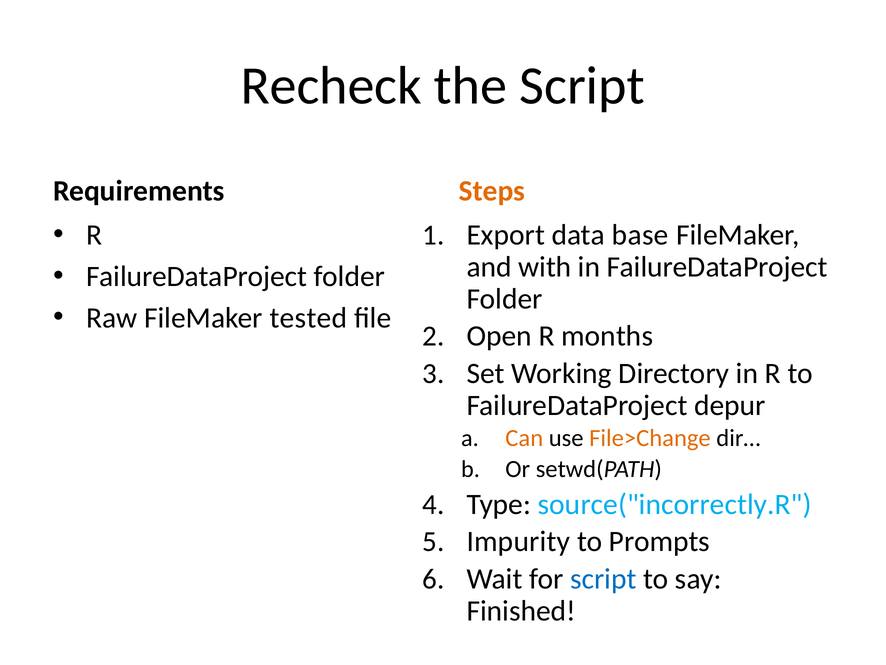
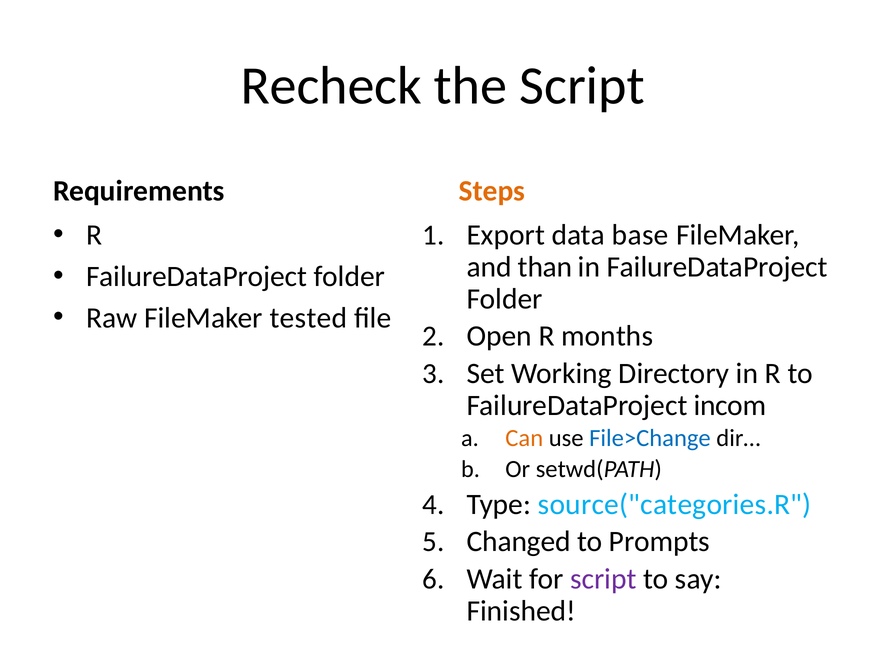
with: with -> than
depur: depur -> incom
File>Change colour: orange -> blue
source("incorrectly.R: source("incorrectly.R -> source("categories.R
Impurity: Impurity -> Changed
script at (603, 578) colour: blue -> purple
